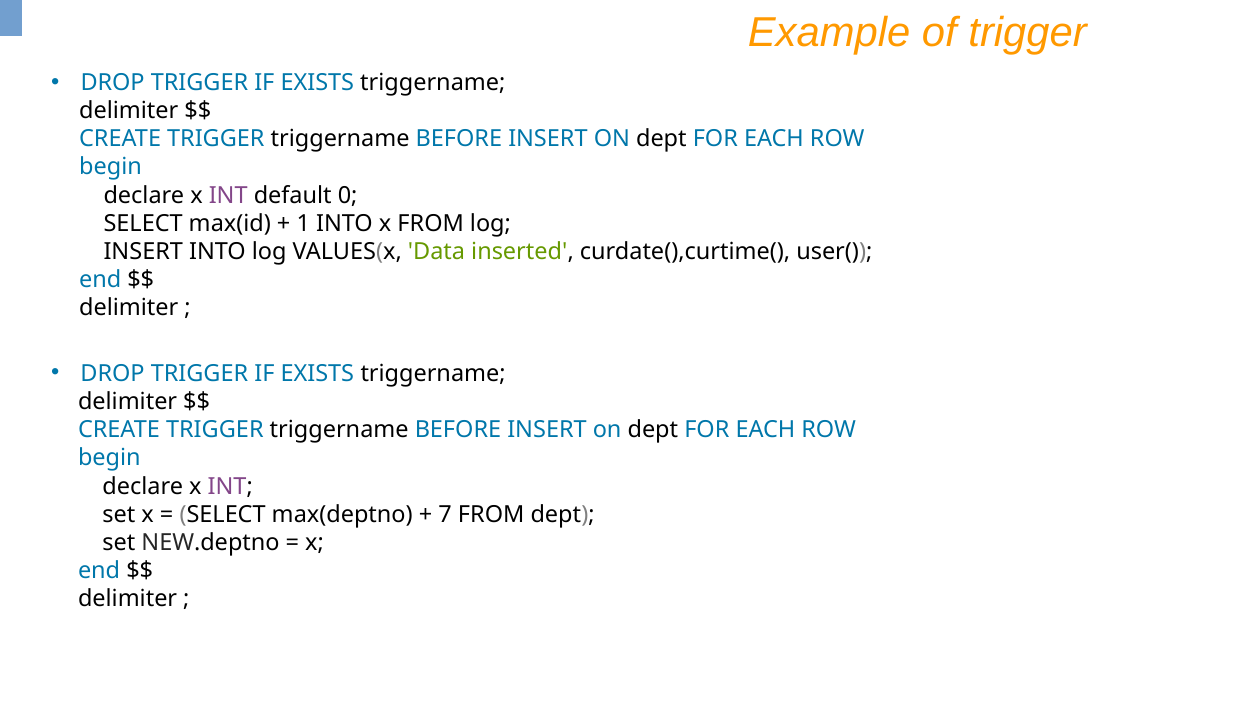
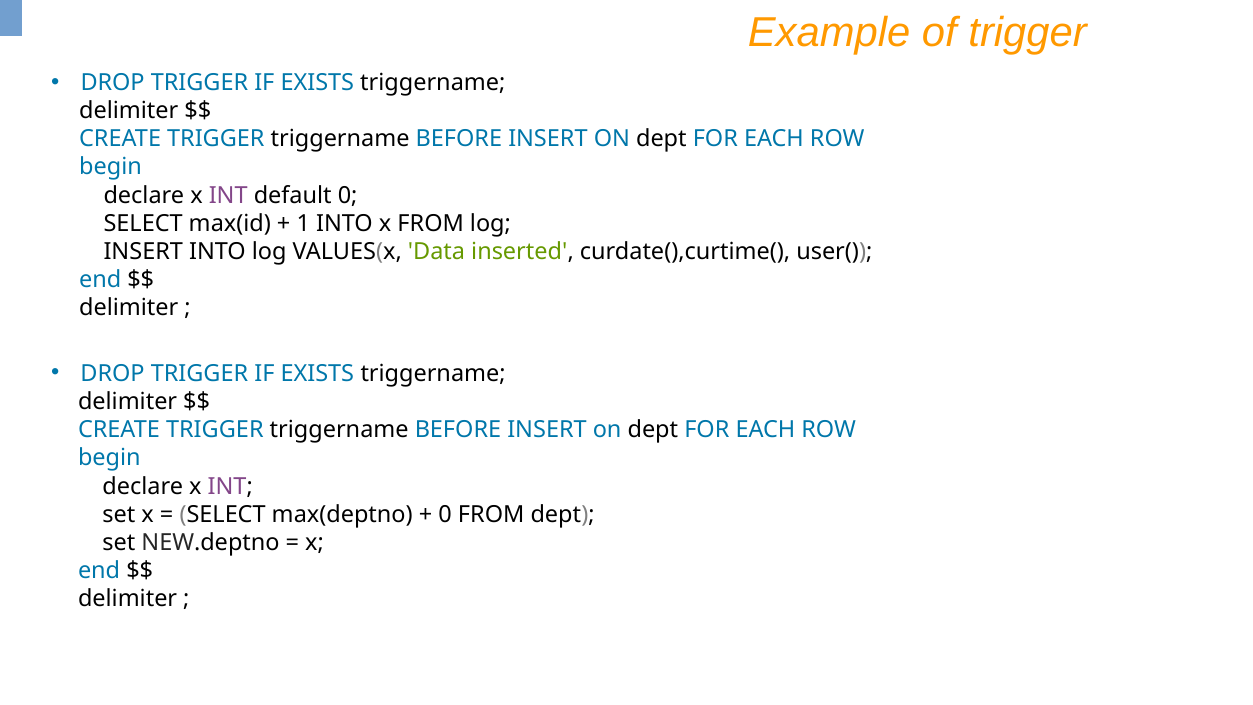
7 at (445, 514): 7 -> 0
